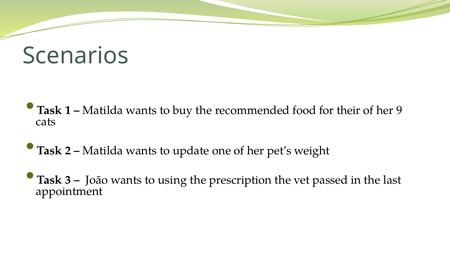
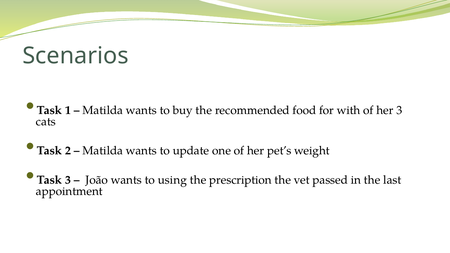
their: their -> with
her 9: 9 -> 3
